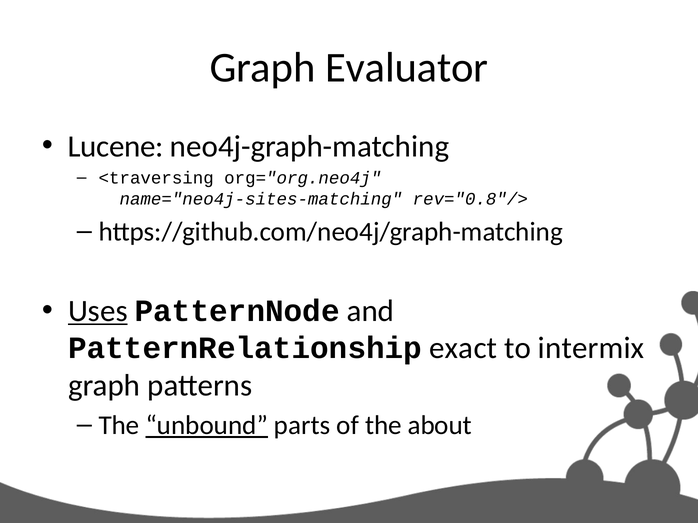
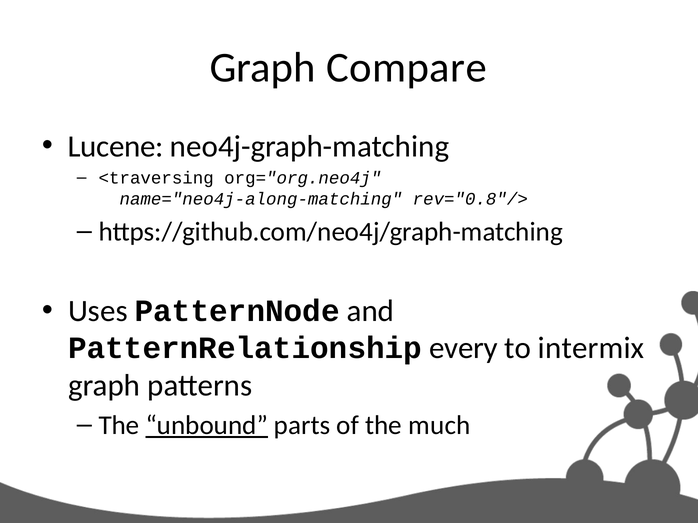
Evaluator: Evaluator -> Compare
name="neo4j-sites-matching: name="neo4j-sites-matching -> name="neo4j-along-matching
Uses underline: present -> none
exact: exact -> every
about: about -> much
